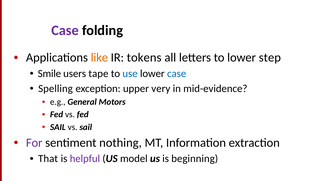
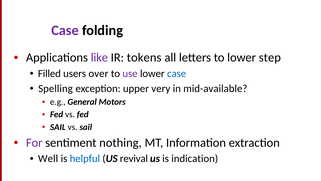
like colour: orange -> purple
Smile: Smile -> Filled
tape: tape -> over
use colour: blue -> purple
mid-evidence: mid-evidence -> mid-available
That: That -> Well
helpful colour: purple -> blue
model: model -> revival
beginning: beginning -> indication
